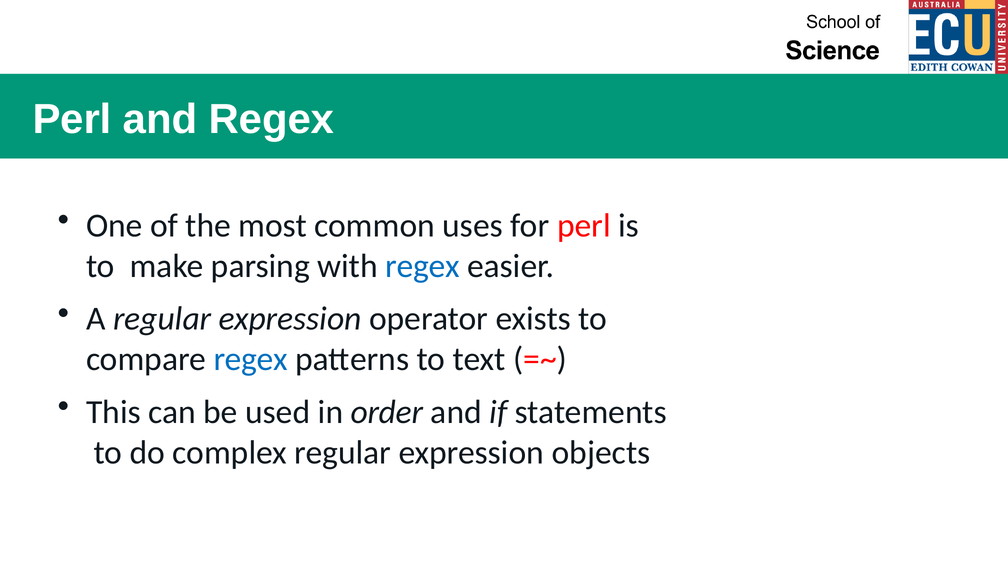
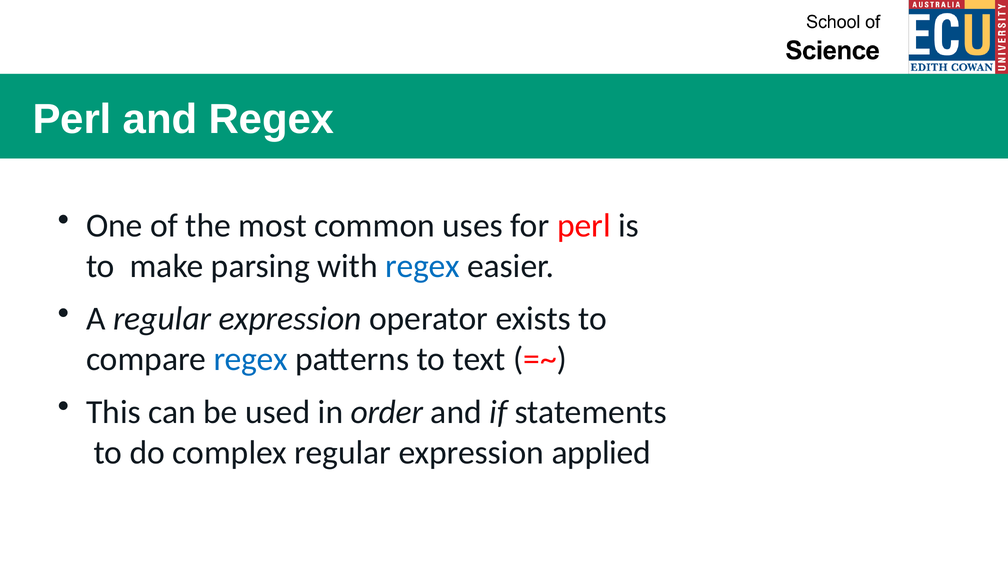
objects: objects -> applied
